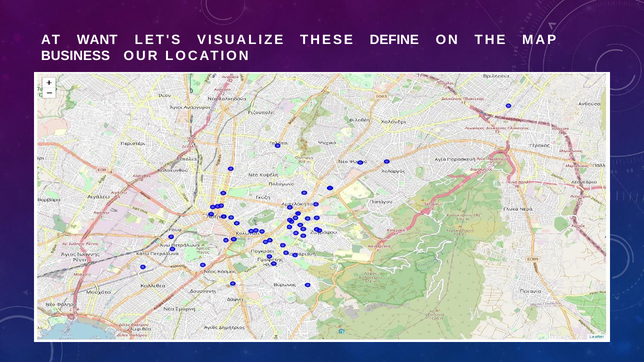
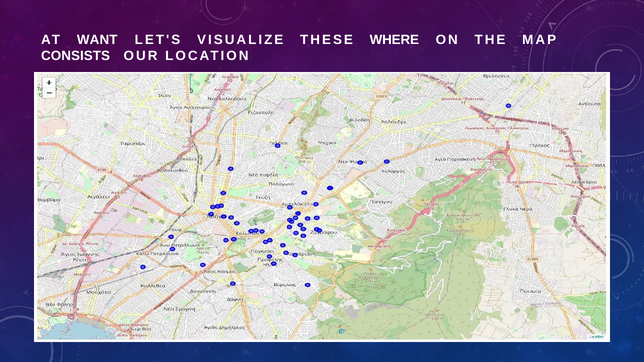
DEFINE: DEFINE -> WHERE
BUSINESS: BUSINESS -> CONSISTS
